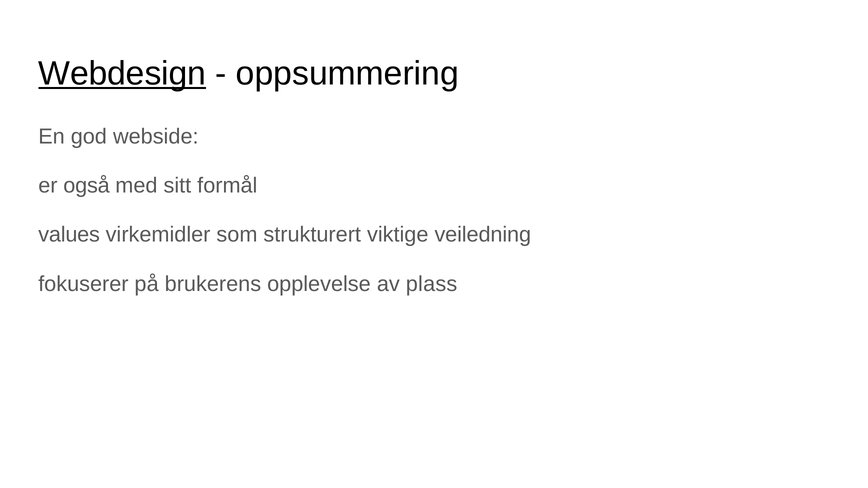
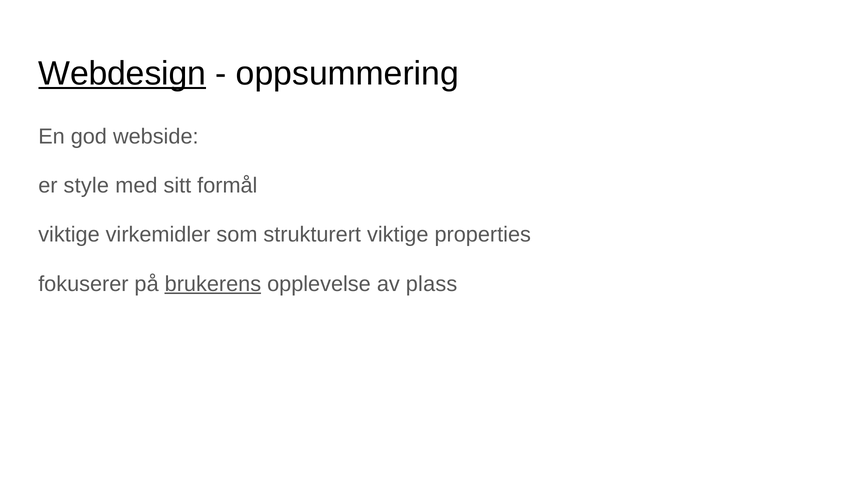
også: også -> style
values at (69, 235): values -> viktige
veiledning: veiledning -> properties
brukerens underline: none -> present
